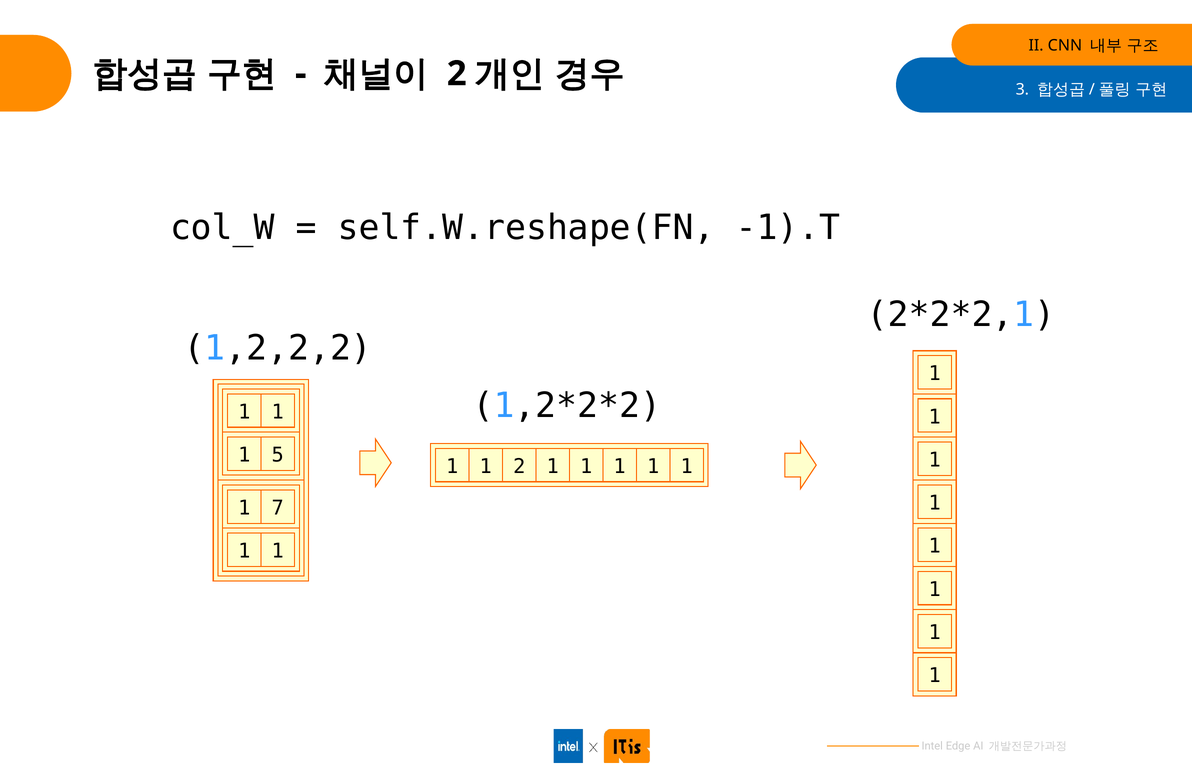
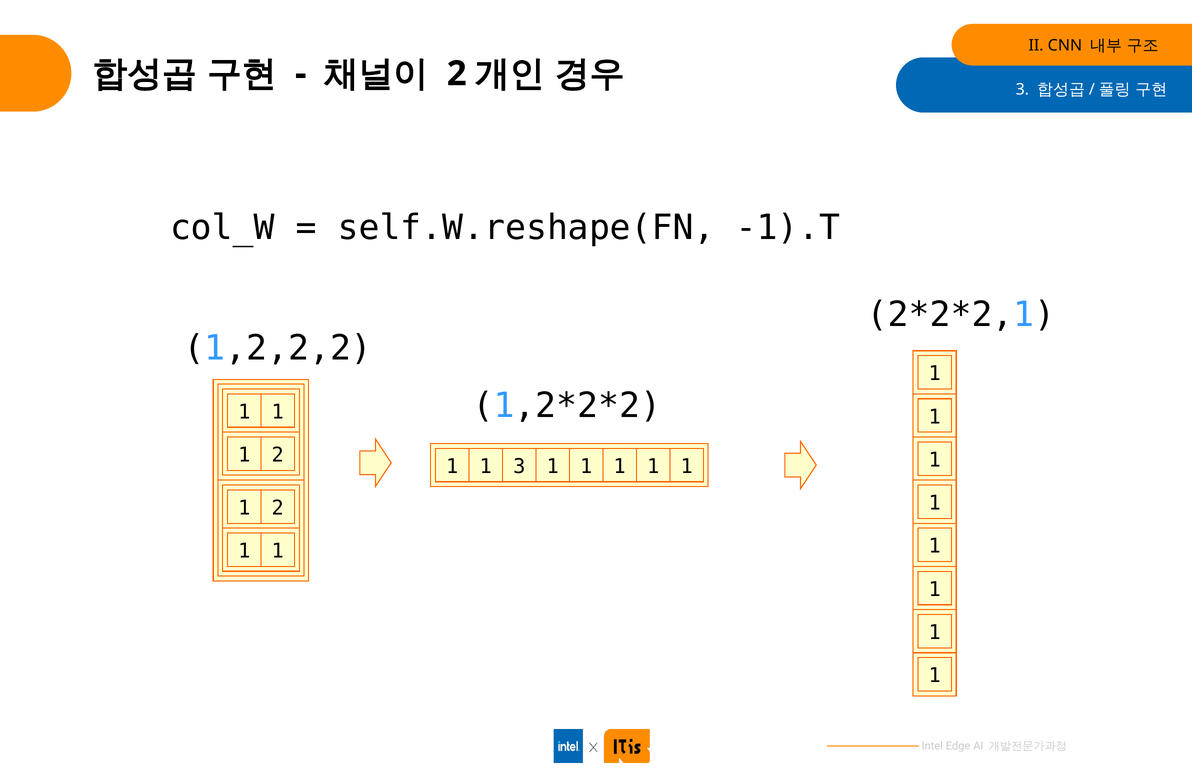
5 at (278, 455): 5 -> 2
1 2: 2 -> 3
7 at (278, 508): 7 -> 2
